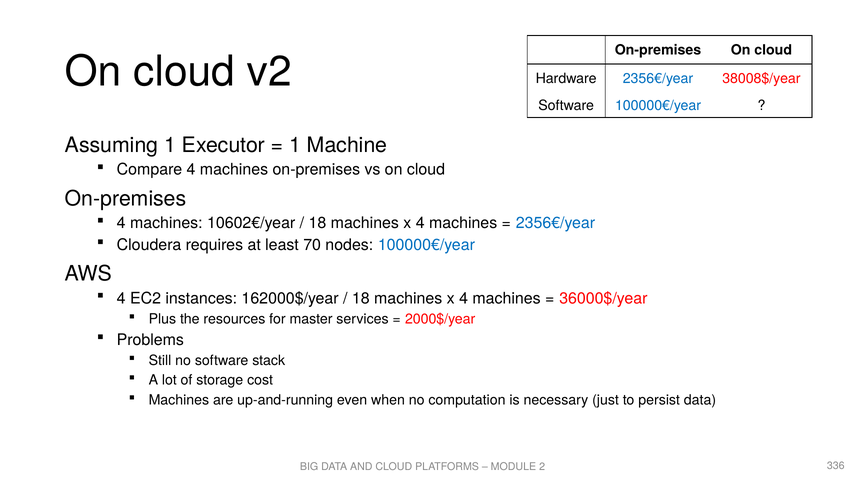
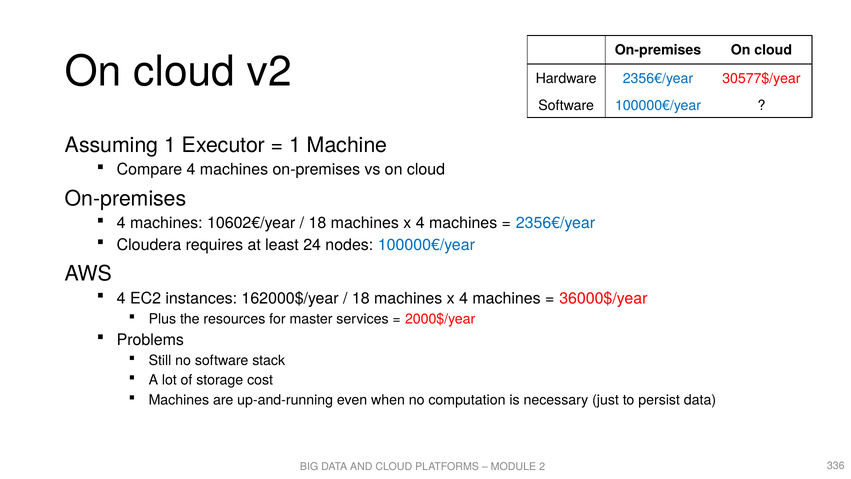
38008$/year: 38008$/year -> 30577$/year
70: 70 -> 24
